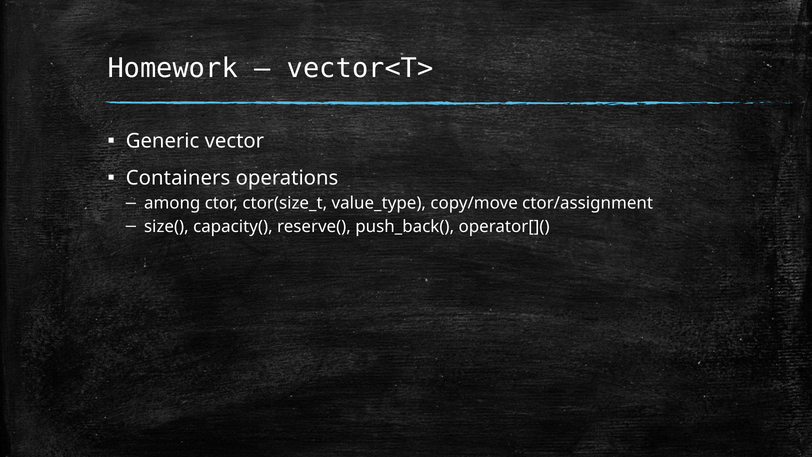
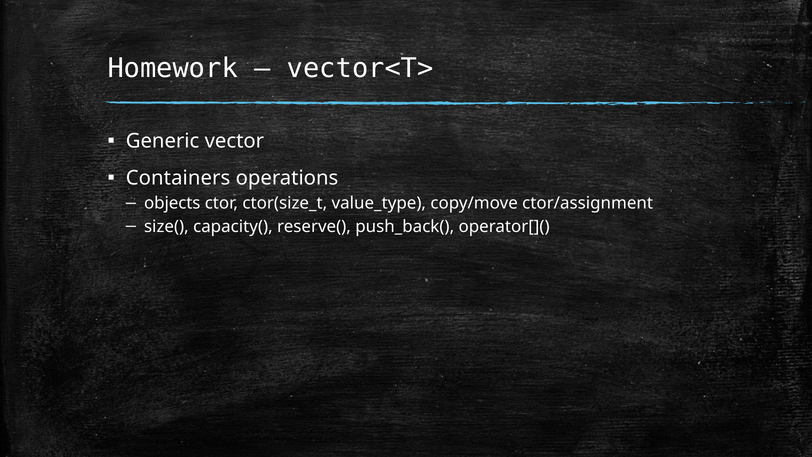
among: among -> objects
